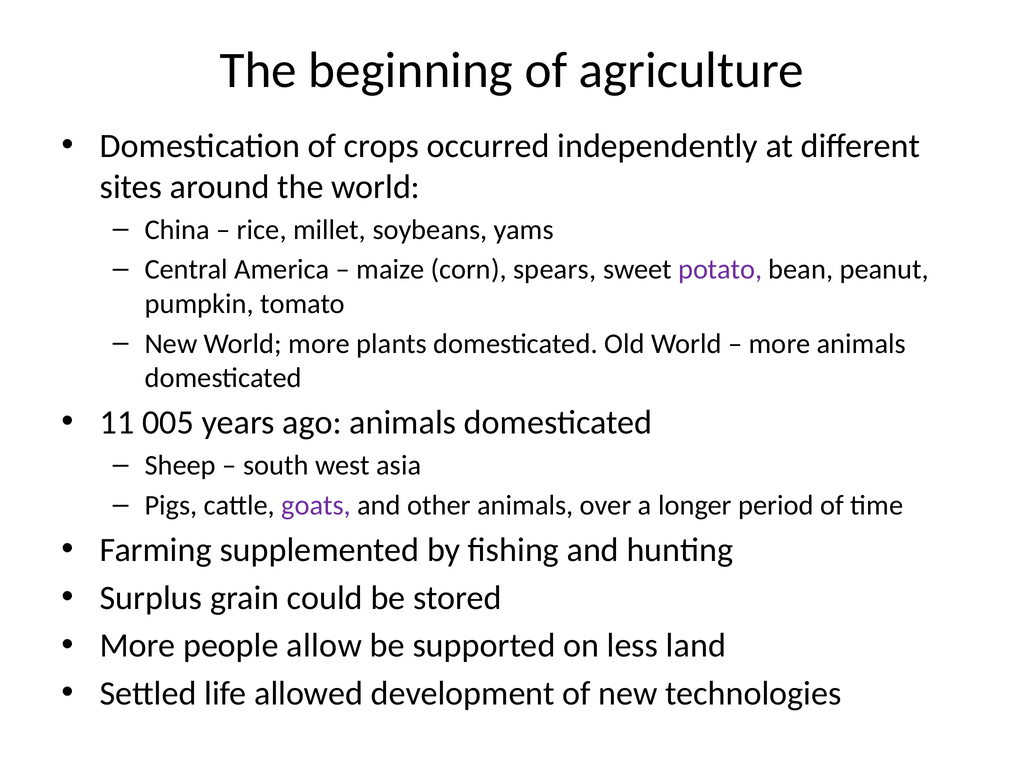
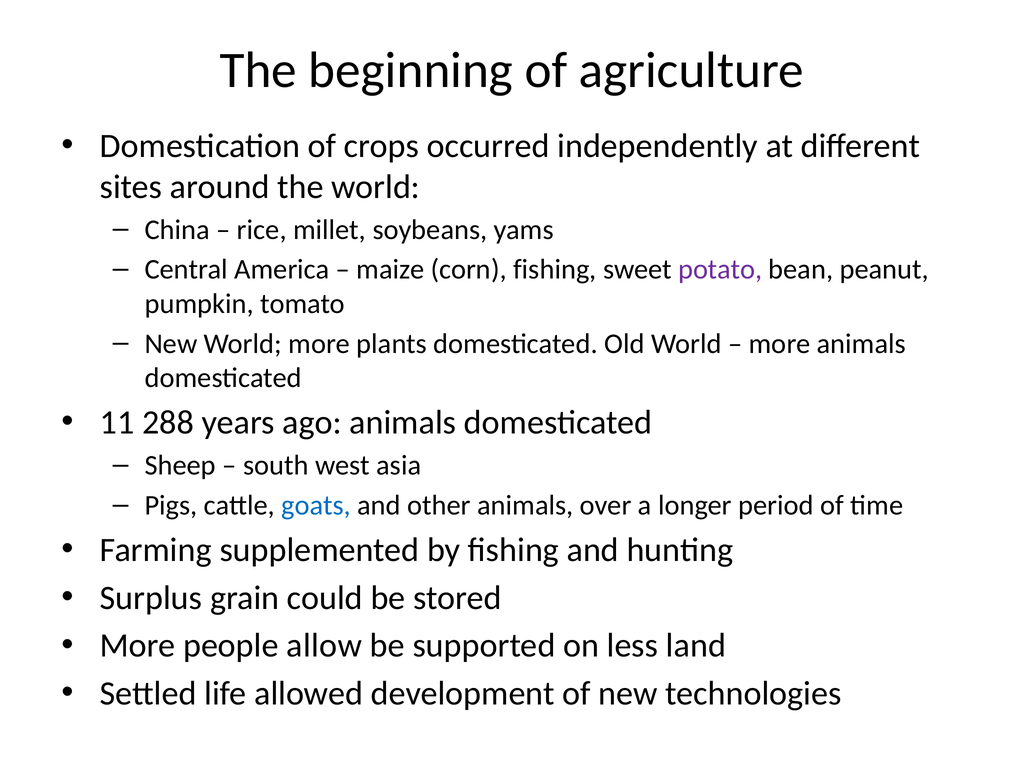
corn spears: spears -> fishing
005: 005 -> 288
goats colour: purple -> blue
